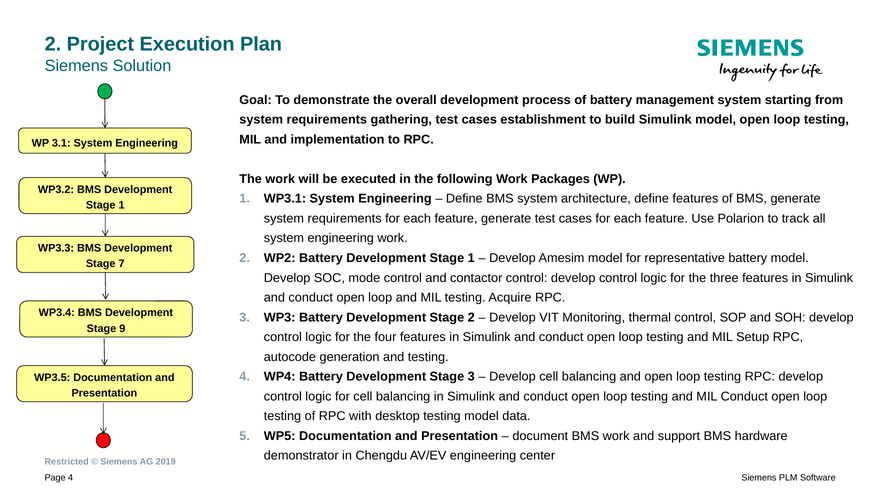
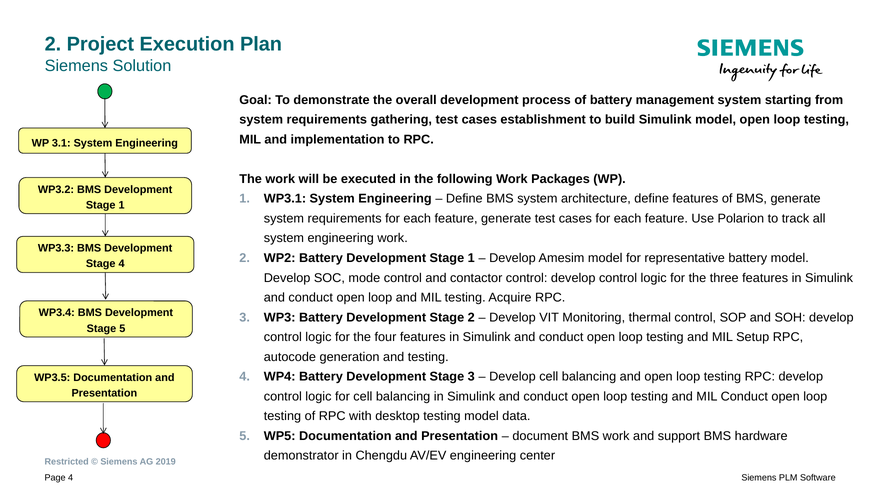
Stage 7: 7 -> 4
Stage 9: 9 -> 5
